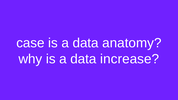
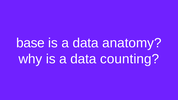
case: case -> base
increase: increase -> counting
